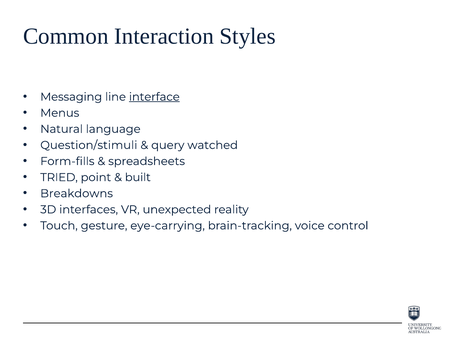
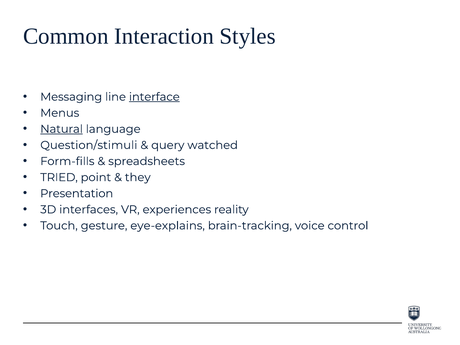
Natural underline: none -> present
built: built -> they
Breakdowns: Breakdowns -> Presentation
unexpected: unexpected -> experiences
eye-carrying: eye-carrying -> eye-explains
